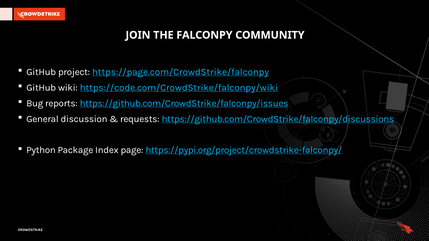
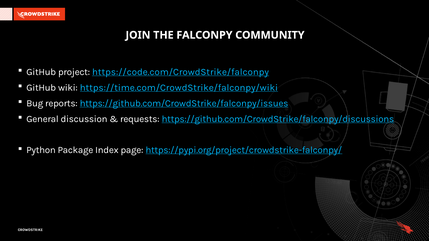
https://page.com/CrowdStrike/falconpy: https://page.com/CrowdStrike/falconpy -> https://code.com/CrowdStrike/falconpy
https://code.com/CrowdStrike/falconpy/wiki: https://code.com/CrowdStrike/falconpy/wiki -> https://time.com/CrowdStrike/falconpy/wiki
